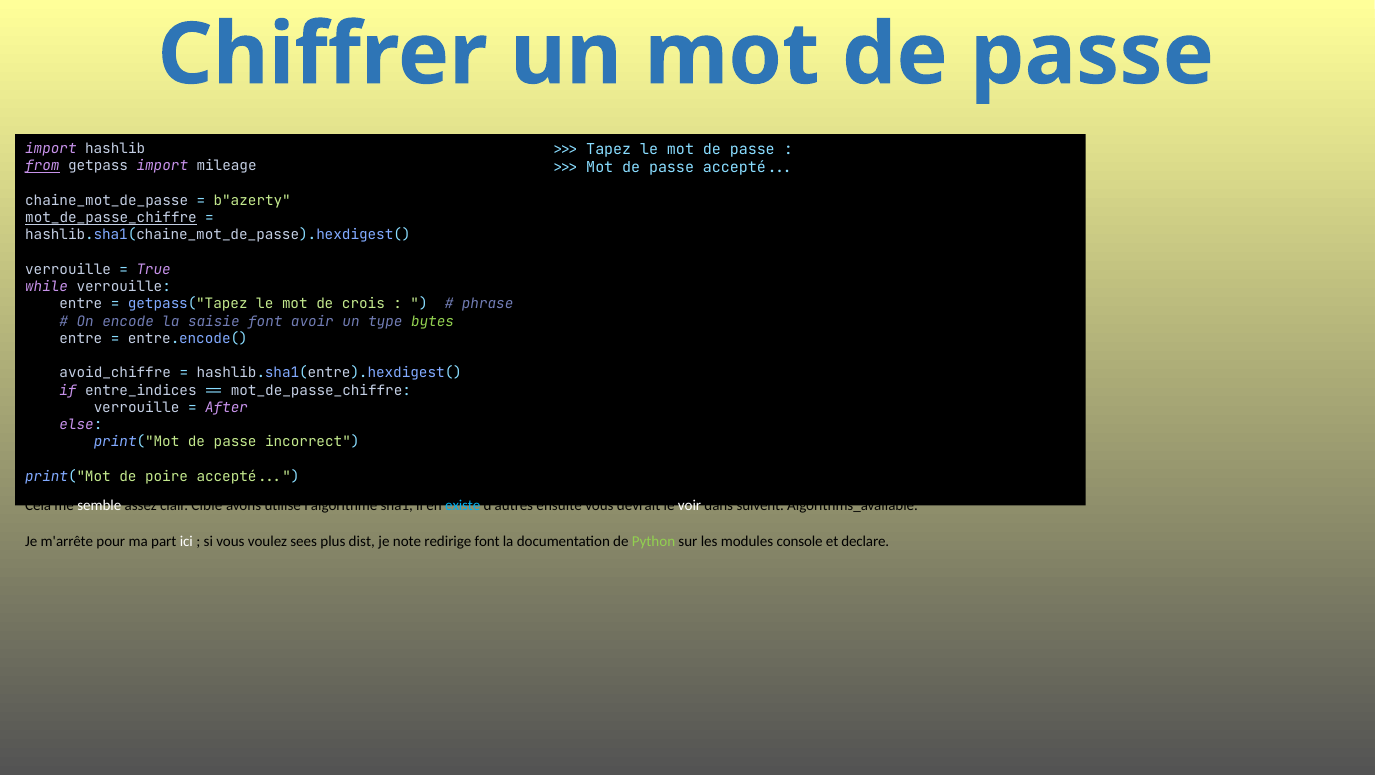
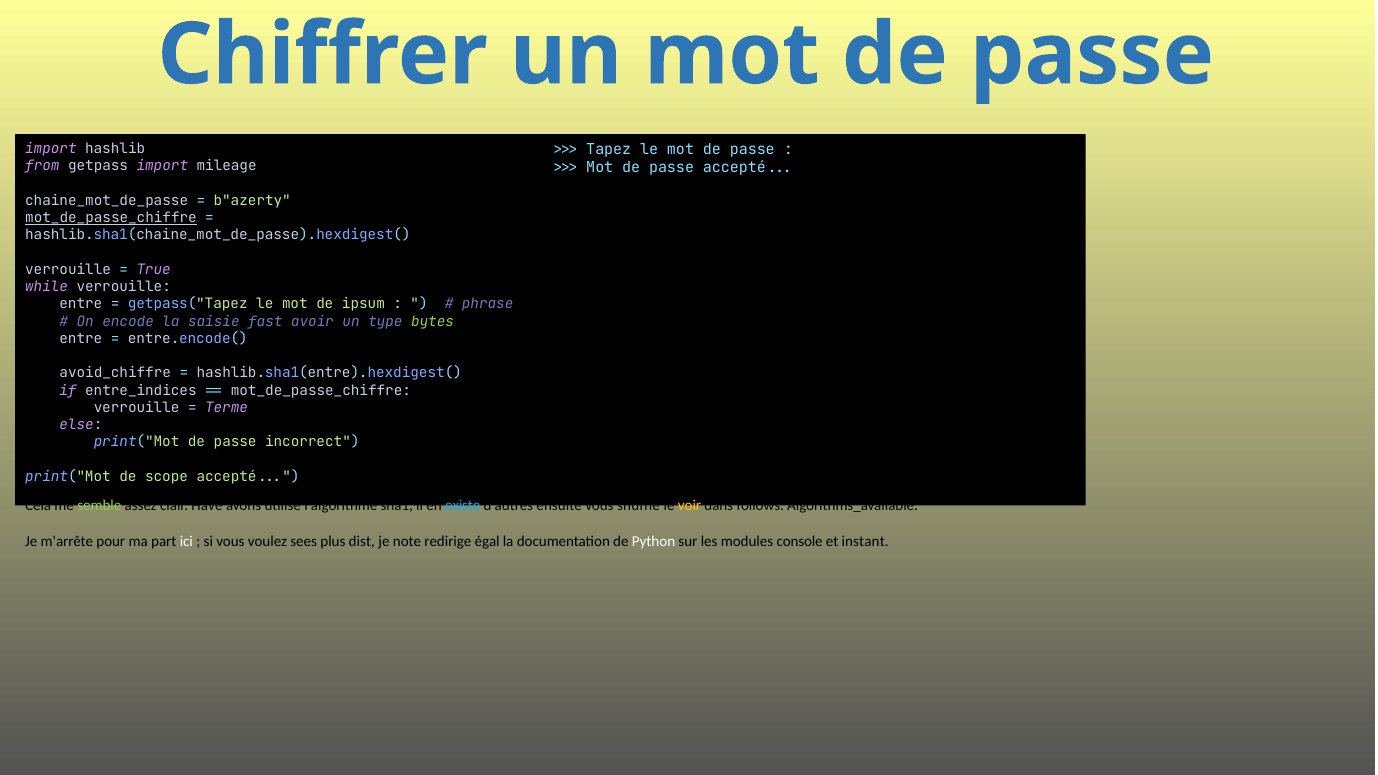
from underline: present -> none
crois: crois -> ipsum
saisie font: font -> fast
After: After -> Terme
poire: poire -> scope
semble colour: white -> light green
Cible: Cible -> Have
devrait: devrait -> shuffle
voir colour: white -> yellow
suivent: suivent -> follows
redirige font: font -> égal
Python colour: light green -> white
declare: declare -> instant
